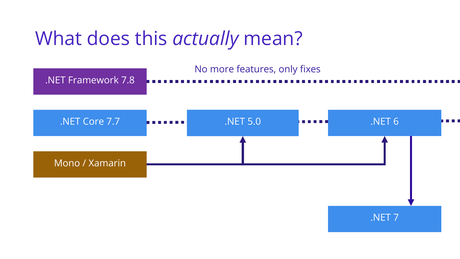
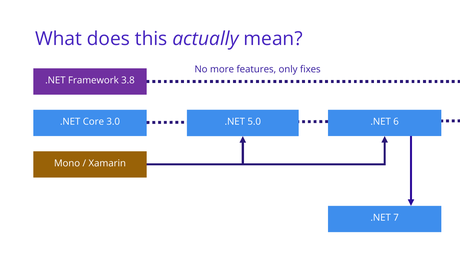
7.8: 7.8 -> 3.8
7.7: 7.7 -> 3.0
